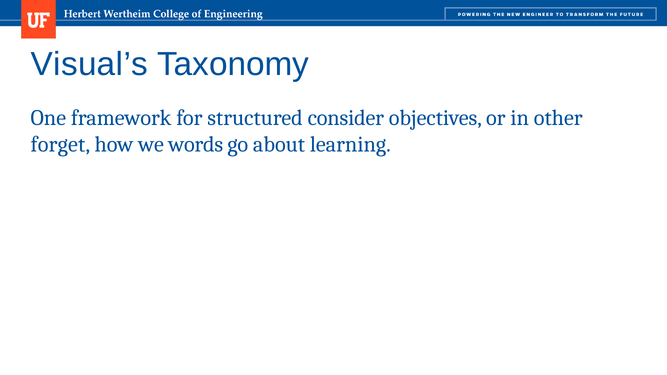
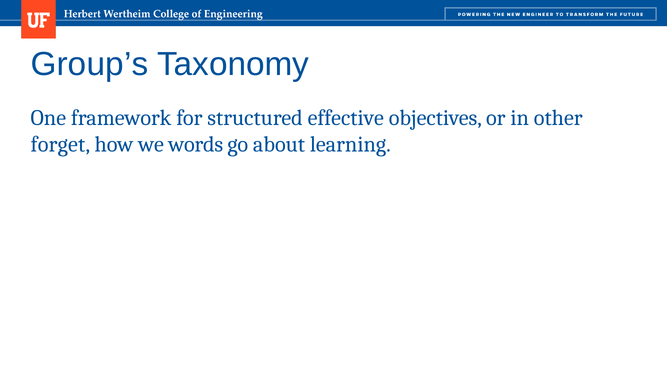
Visual’s: Visual’s -> Group’s
consider: consider -> effective
